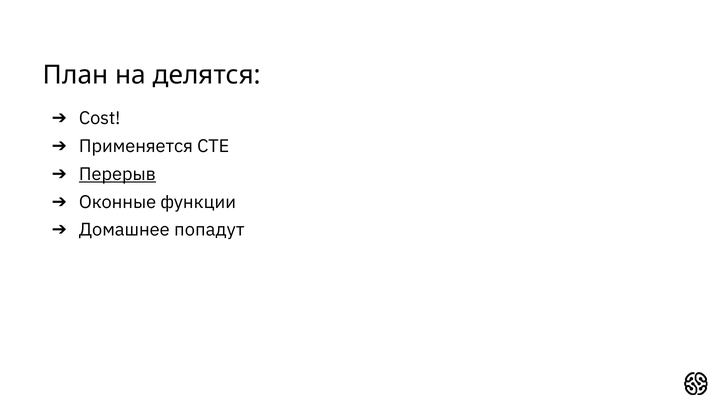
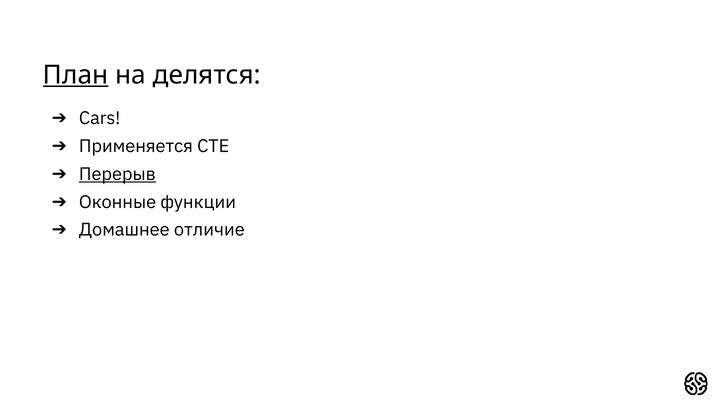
План underline: none -> present
Cost: Cost -> Cars
попадут: попадут -> отличие
